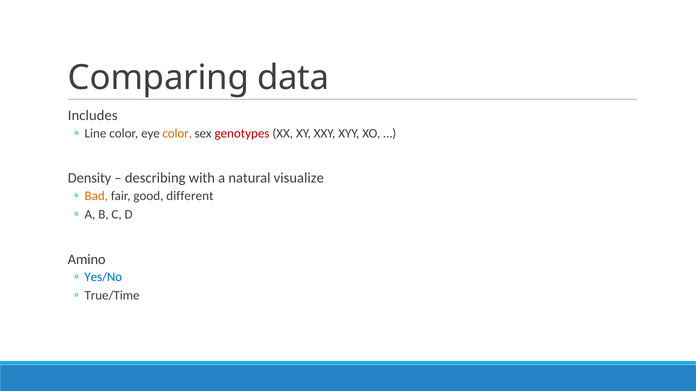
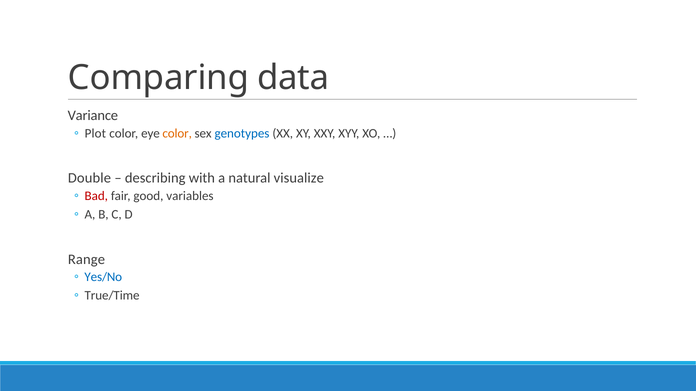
Includes: Includes -> Variance
Line: Line -> Plot
genotypes colour: red -> blue
Density: Density -> Double
Bad colour: orange -> red
different: different -> variables
Amino: Amino -> Range
